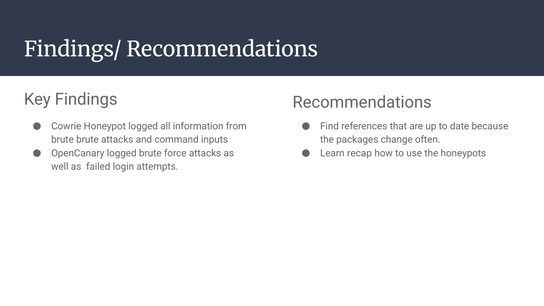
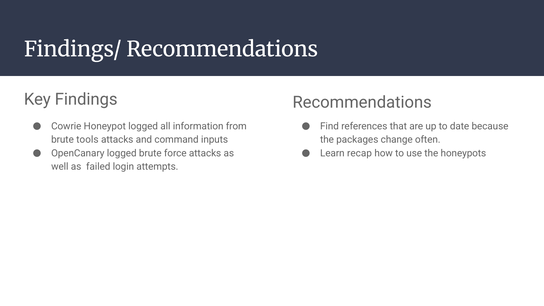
brute brute: brute -> tools
